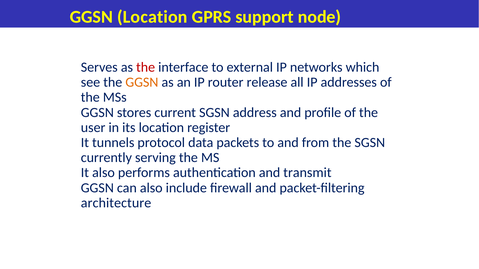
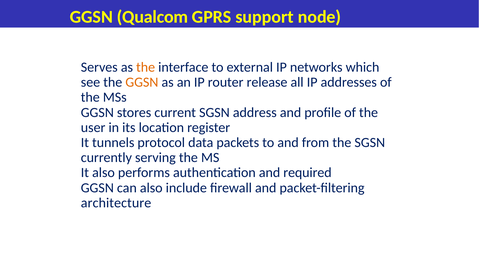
GGSN Location: Location -> Qualcom
the at (146, 67) colour: red -> orange
transmit: transmit -> required
